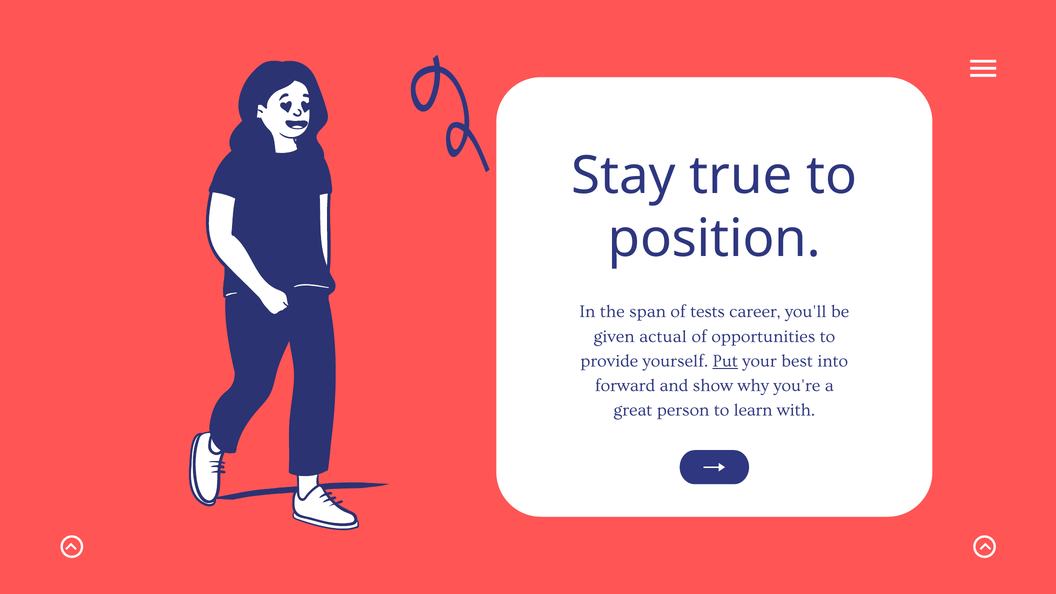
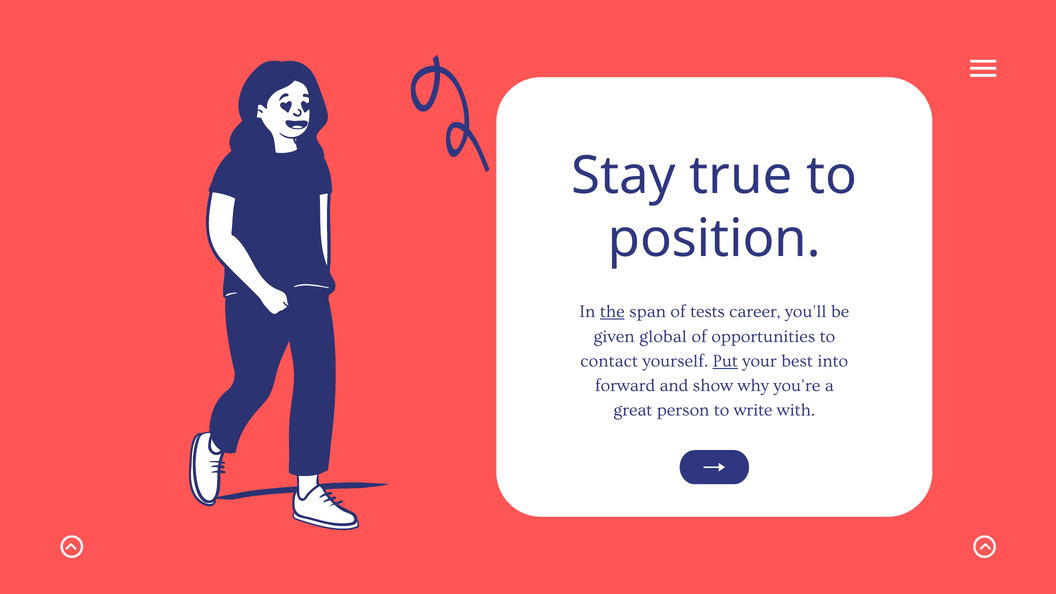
the underline: none -> present
actual: actual -> global
provide: provide -> contact
learn: learn -> write
